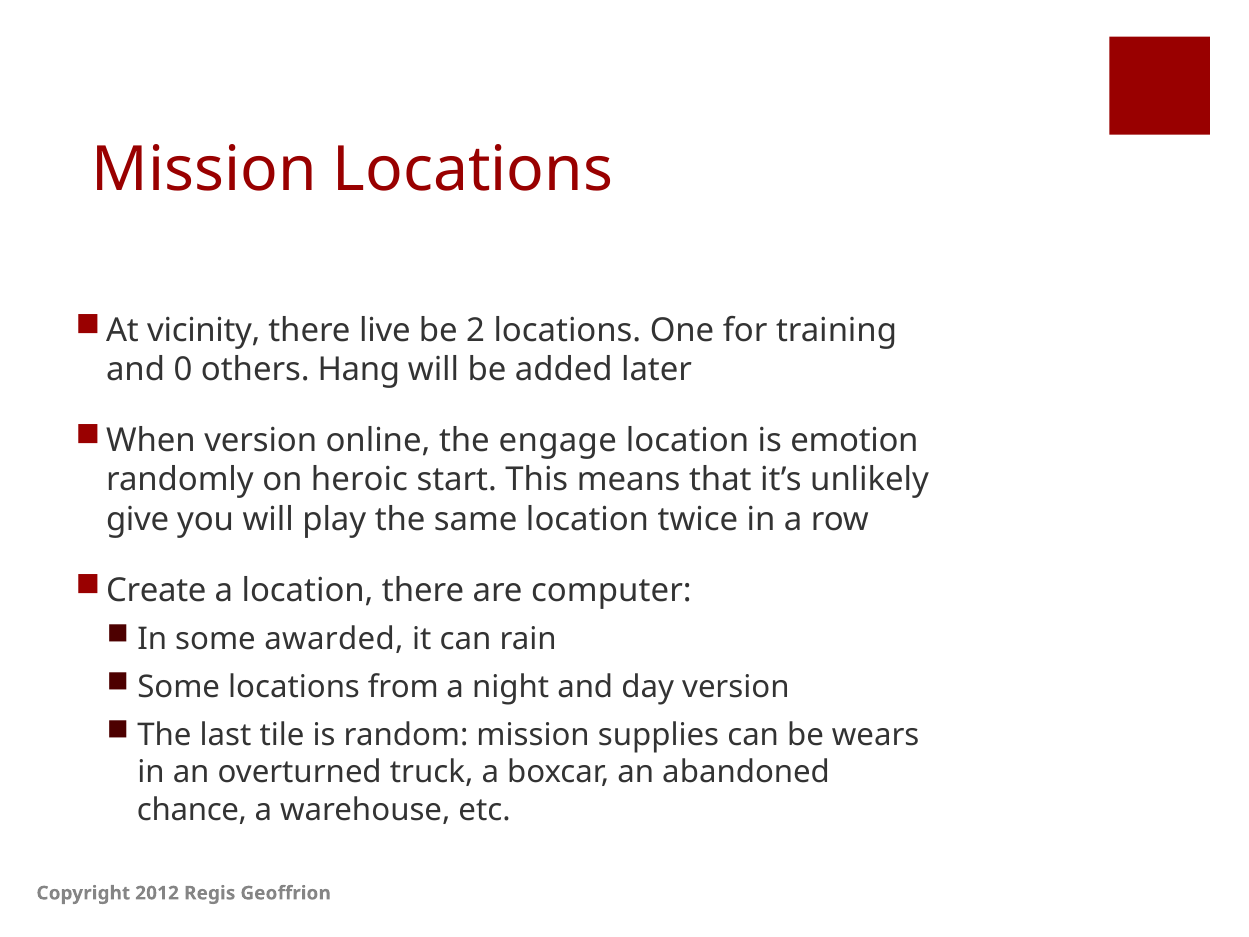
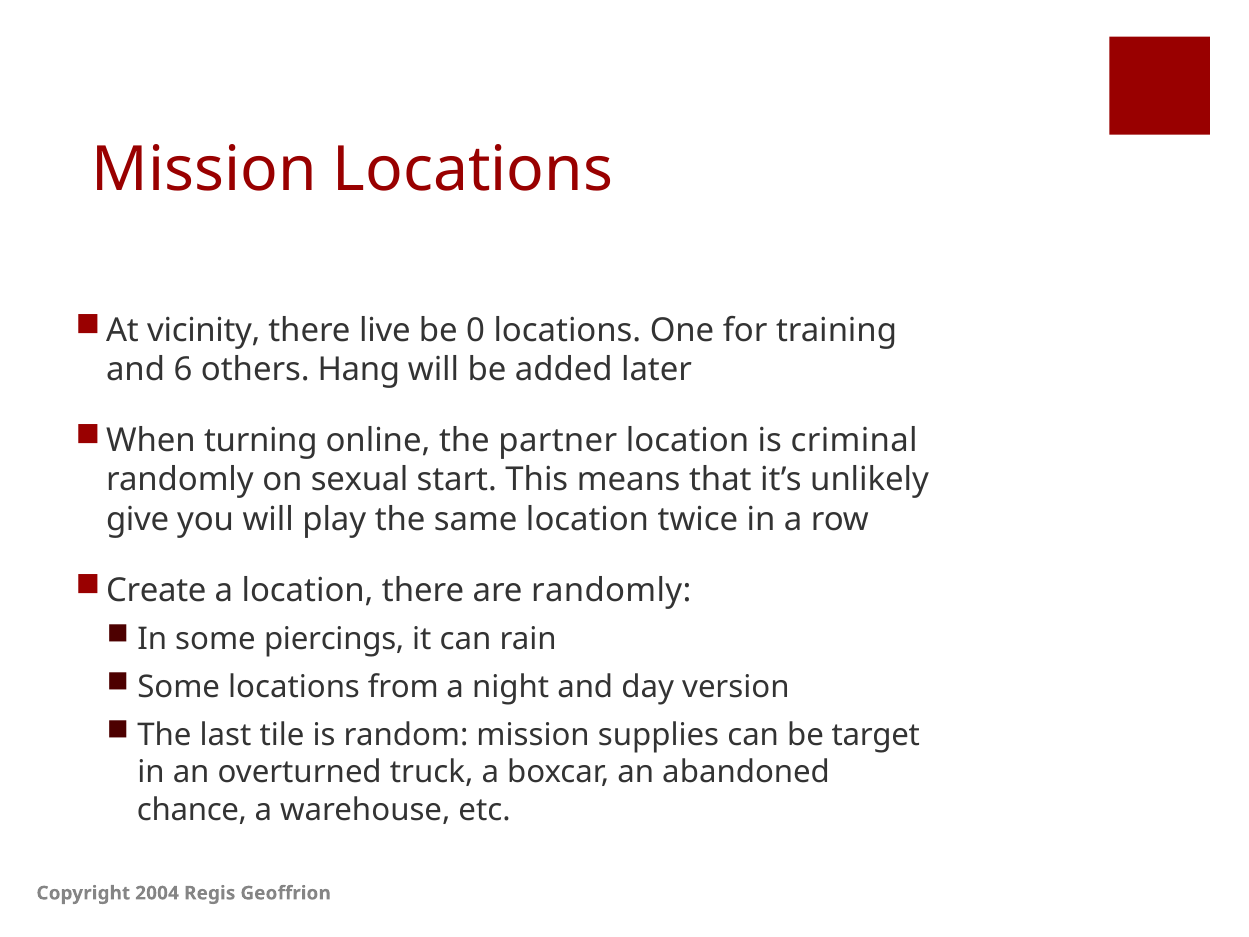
2: 2 -> 0
0: 0 -> 6
When version: version -> turning
engage: engage -> partner
emotion: emotion -> criminal
heroic: heroic -> sexual
are computer: computer -> randomly
awarded: awarded -> piercings
wears: wears -> target
2012: 2012 -> 2004
